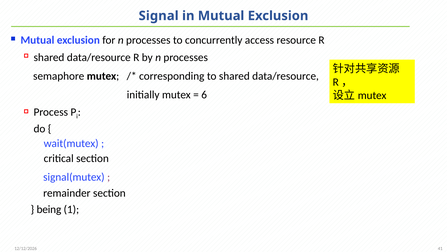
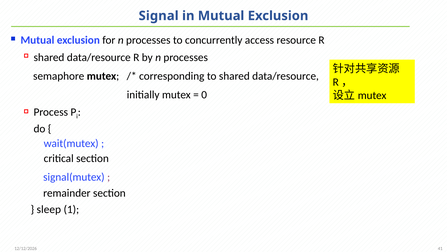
6: 6 -> 0
being: being -> sleep
